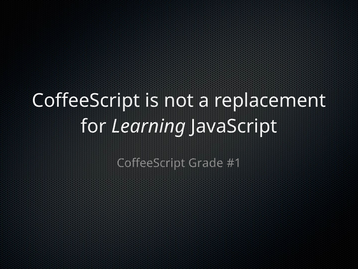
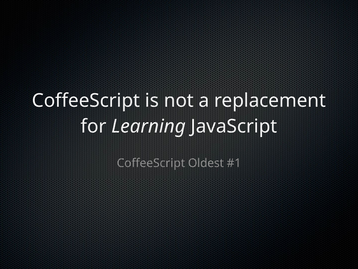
Grade: Grade -> Oldest
